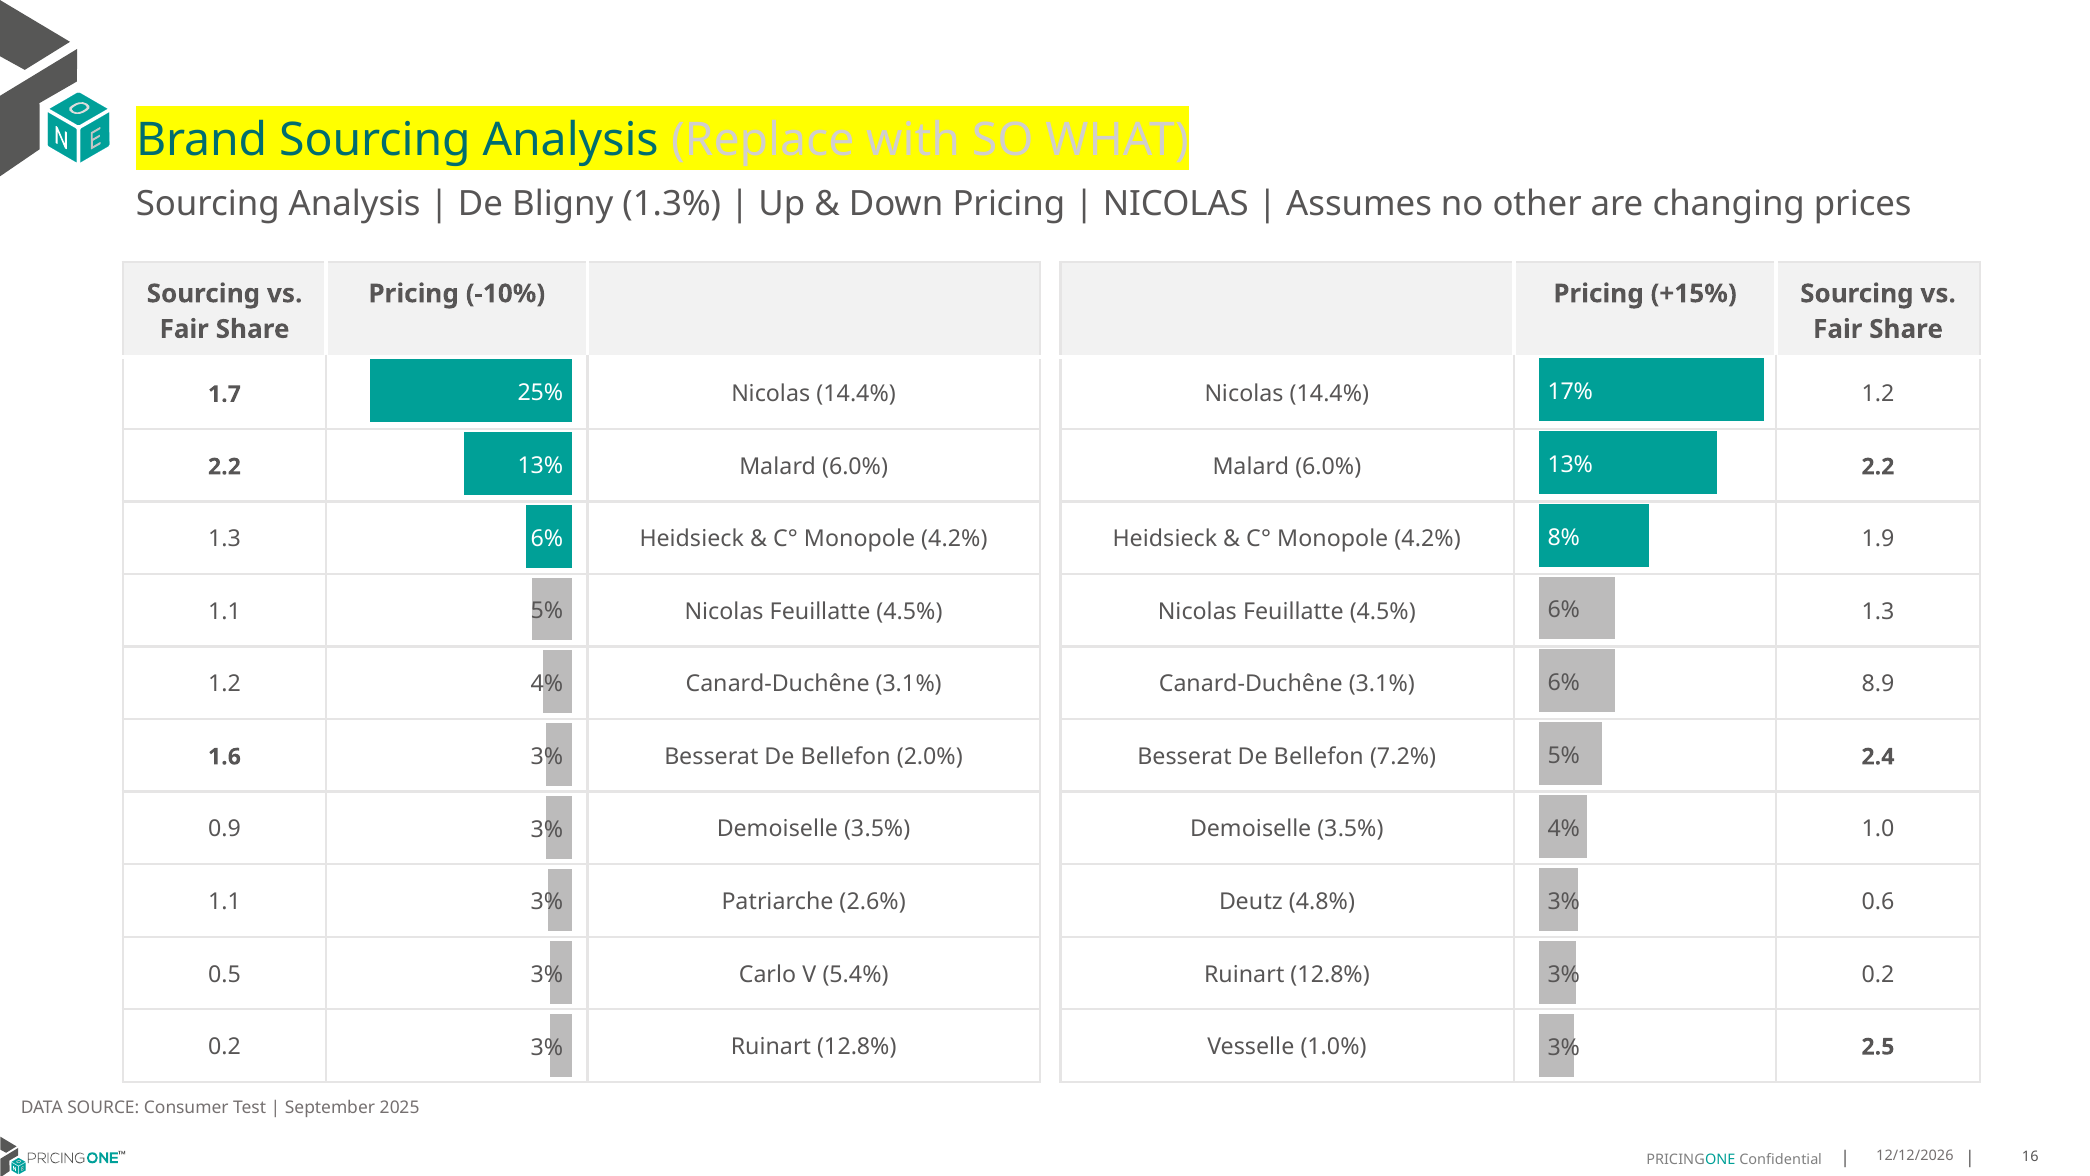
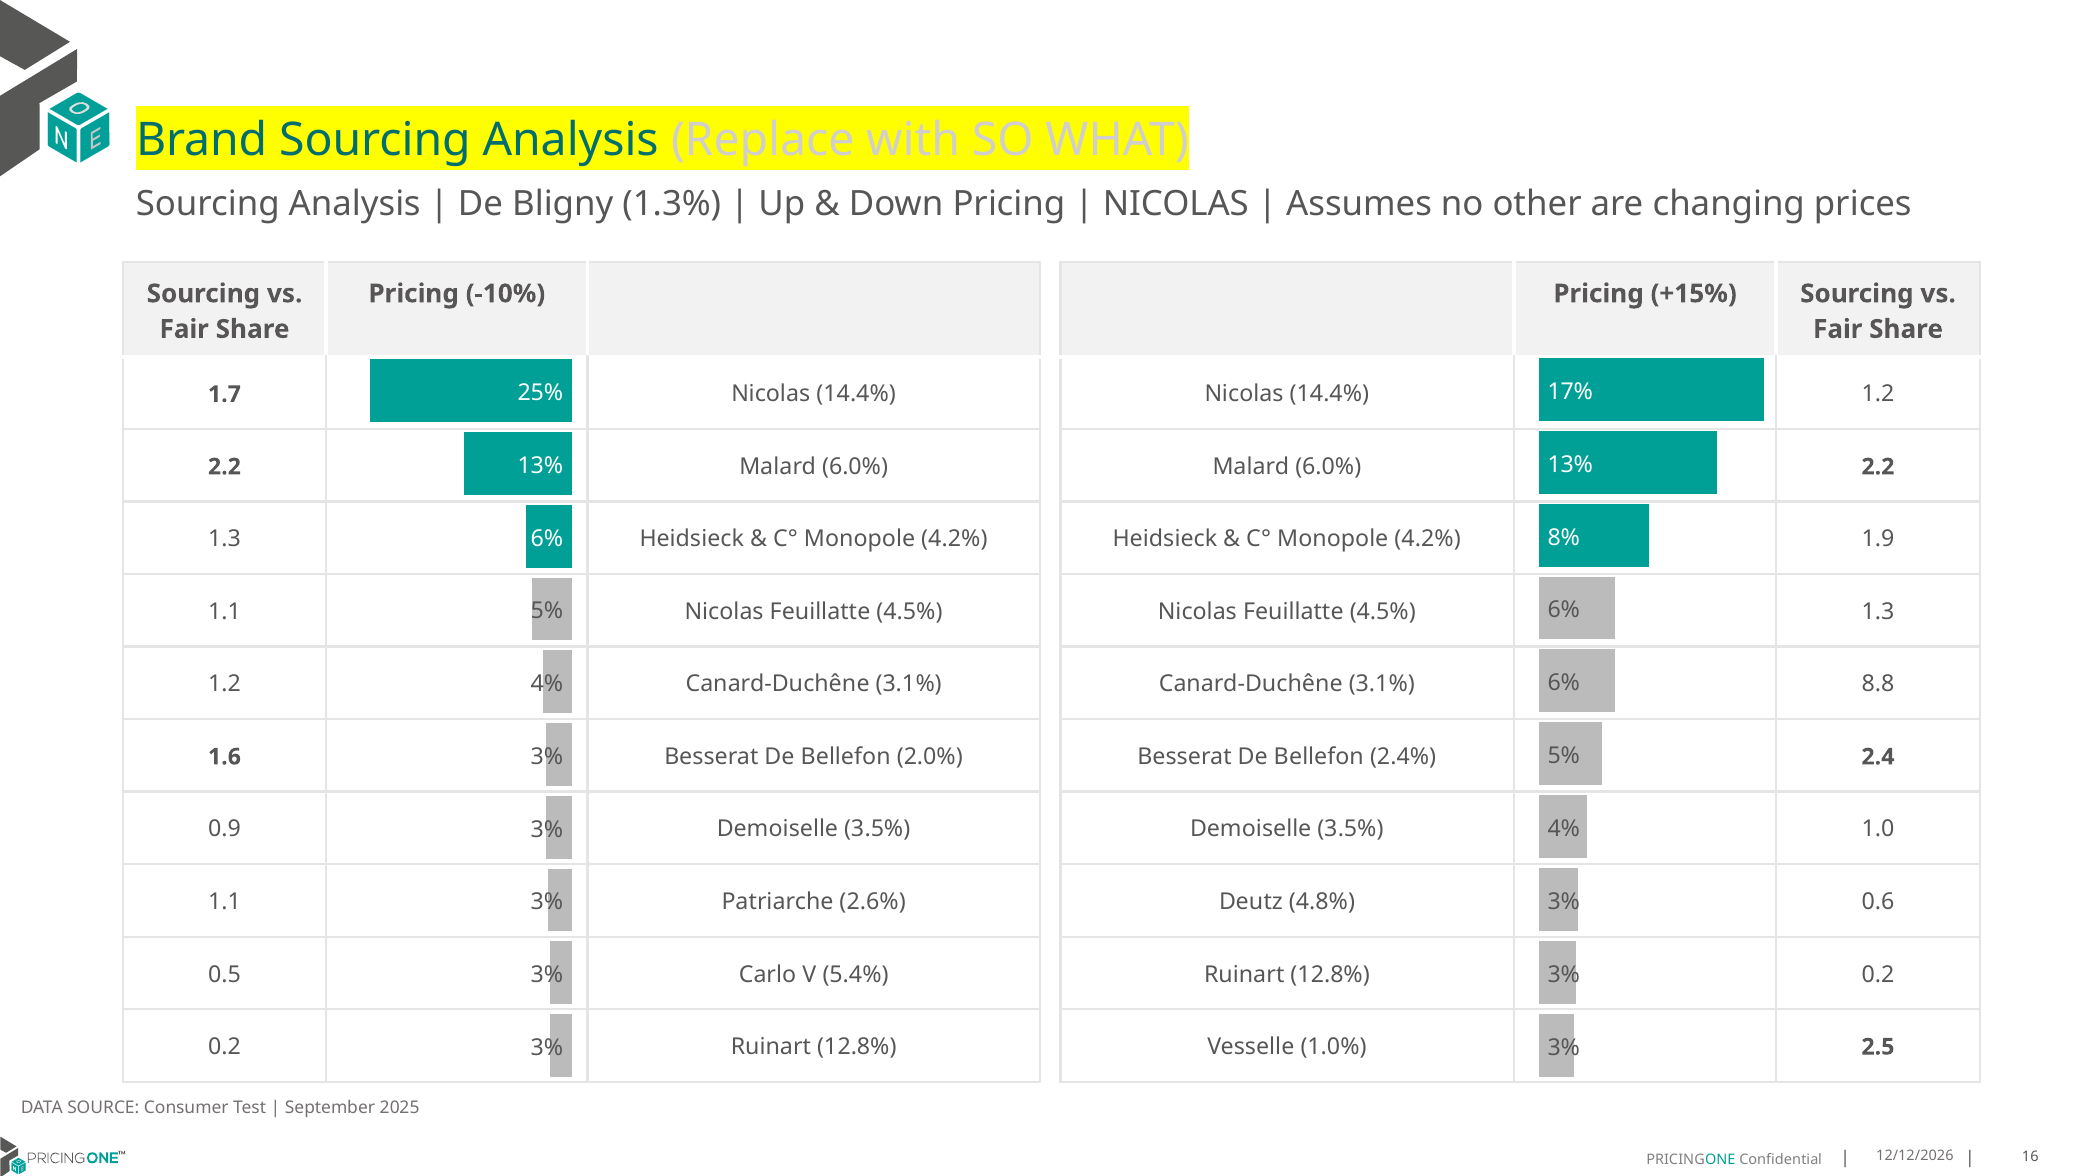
8.9: 8.9 -> 8.8
7.2%: 7.2% -> 2.4%
